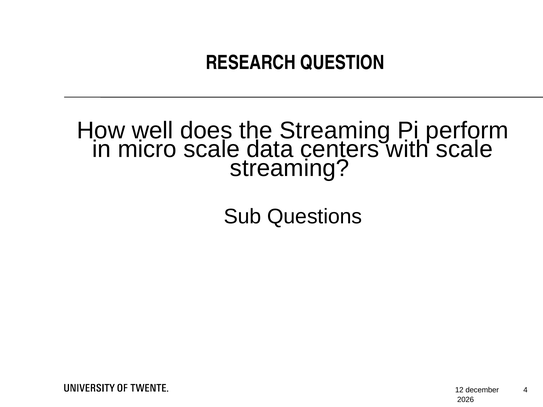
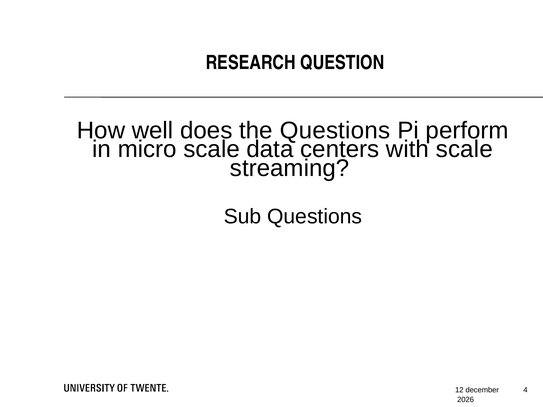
the Streaming: Streaming -> Questions
